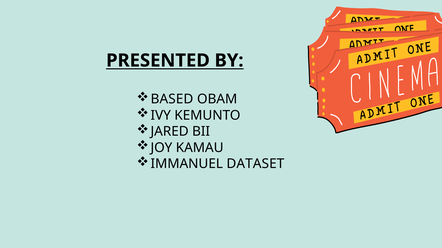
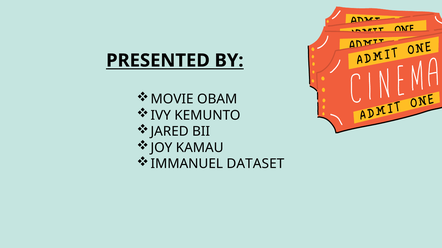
BASED: BASED -> MOVIE
